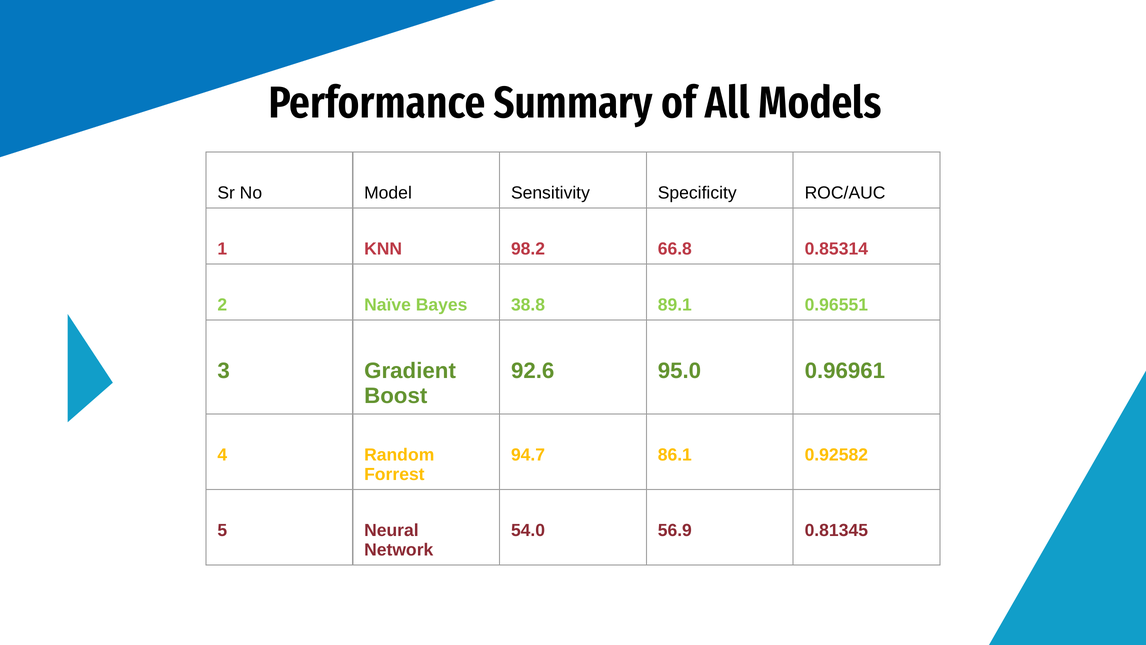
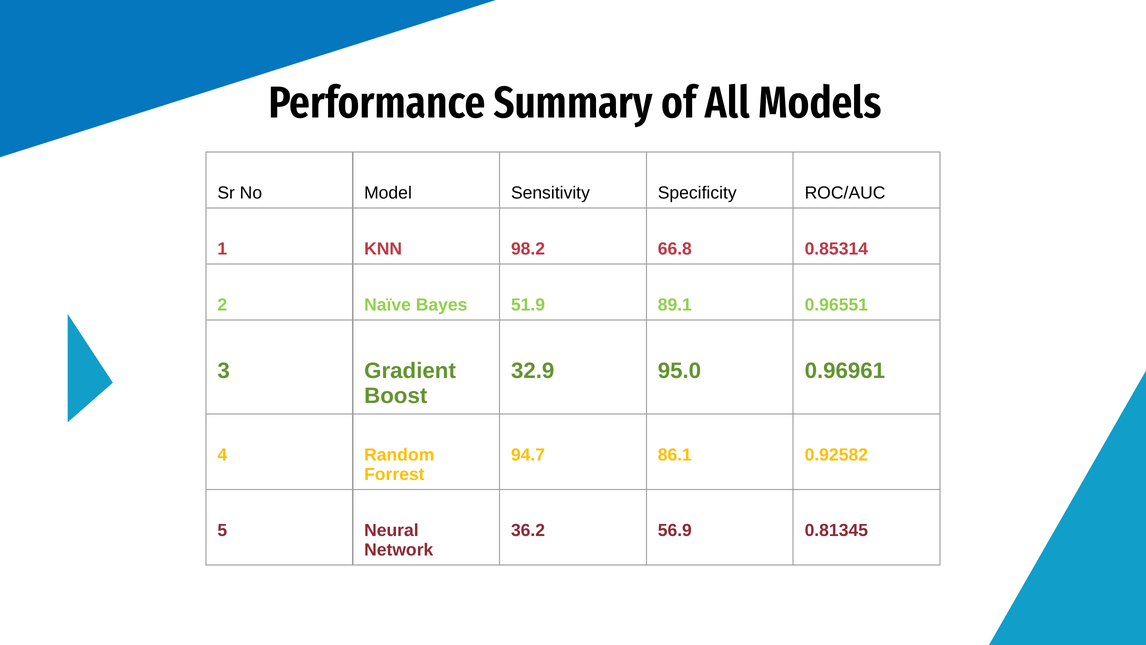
38.8: 38.8 -> 51.9
92.6: 92.6 -> 32.9
54.0: 54.0 -> 36.2
